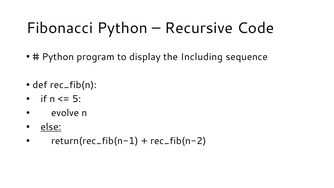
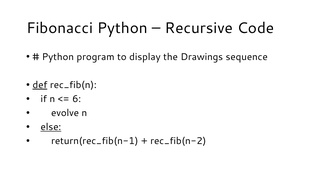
Including: Including -> Drawings
def underline: none -> present
5: 5 -> 6
